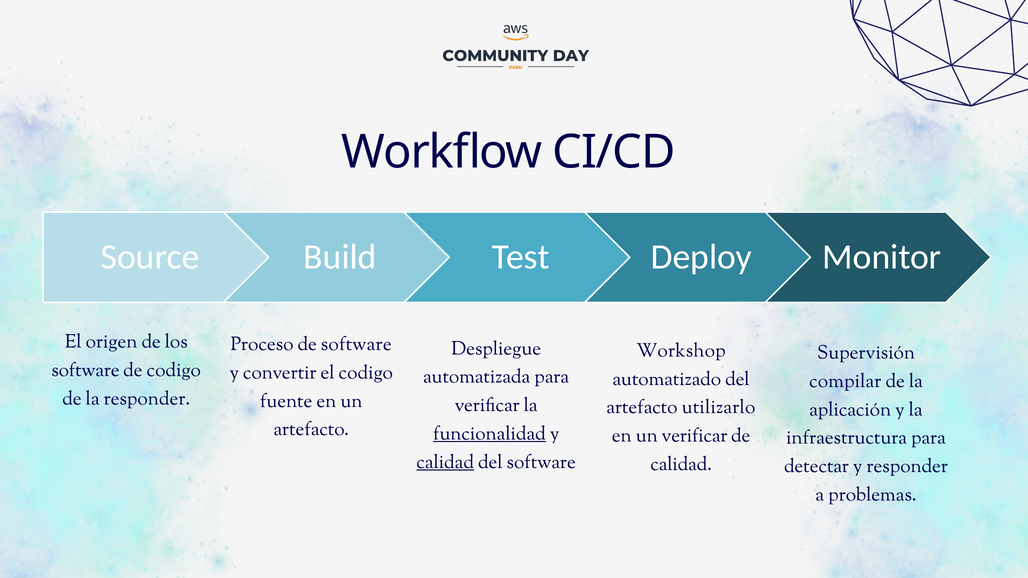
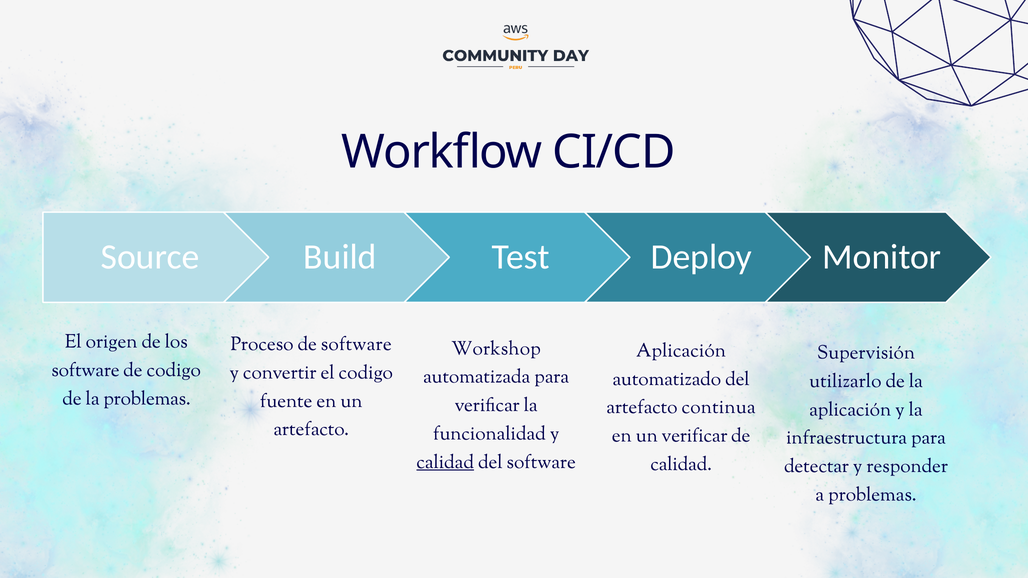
Despliegue: Despliegue -> Workshop
Workshop at (681, 351): Workshop -> Aplicación
compilar: compilar -> utilizarlo
la responder: responder -> problemas
utilizarlo: utilizarlo -> continua
funcionalidad underline: present -> none
